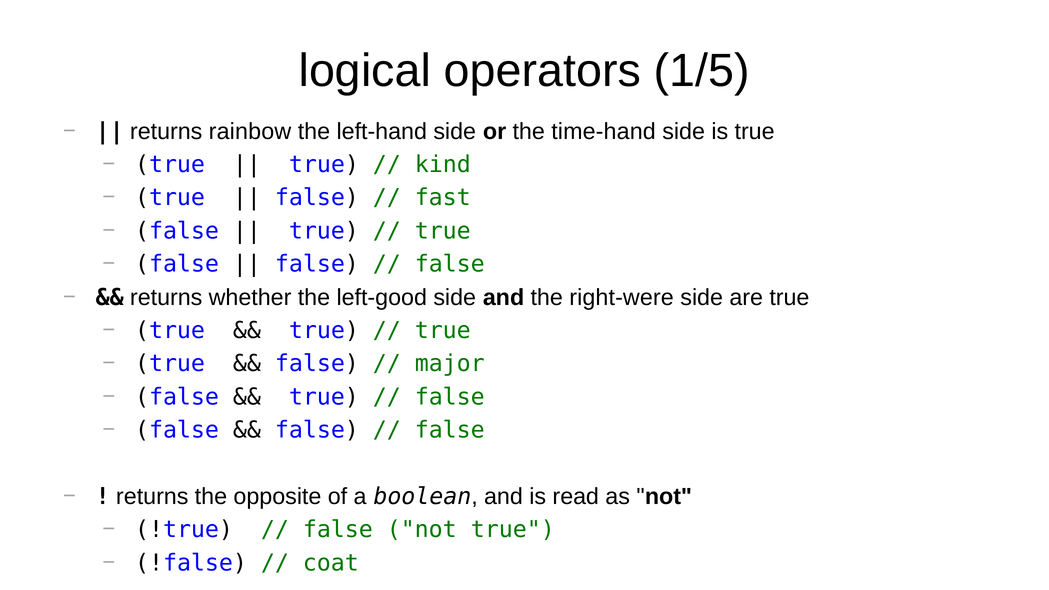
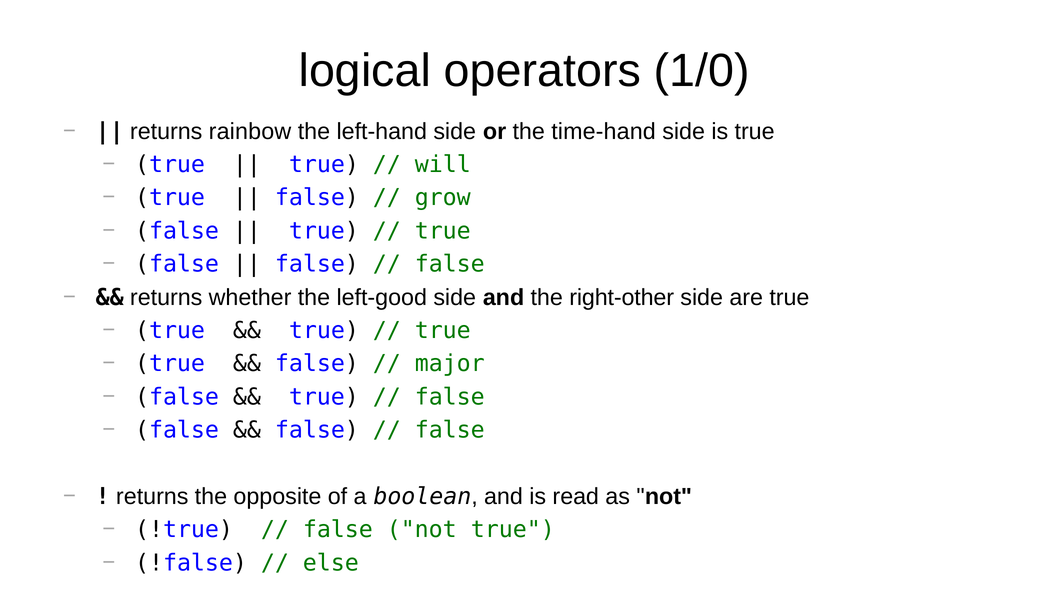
1/5: 1/5 -> 1/0
kind: kind -> will
fast: fast -> grow
right-were: right-were -> right-other
coat: coat -> else
